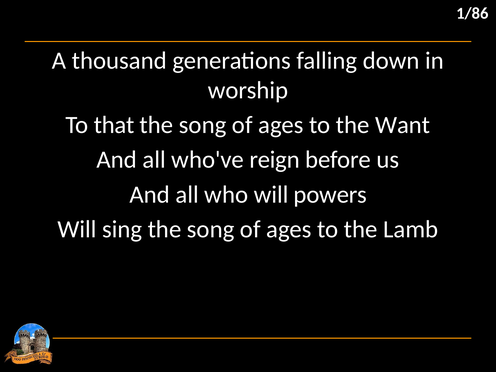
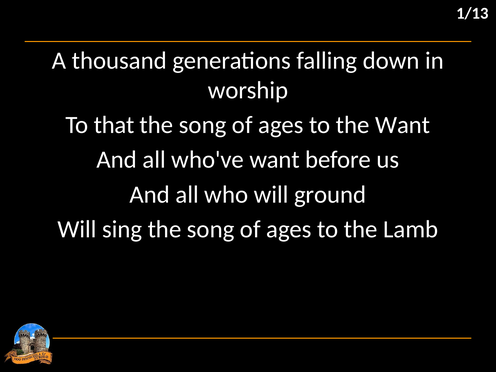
1/86: 1/86 -> 1/13
who've reign: reign -> want
powers: powers -> ground
